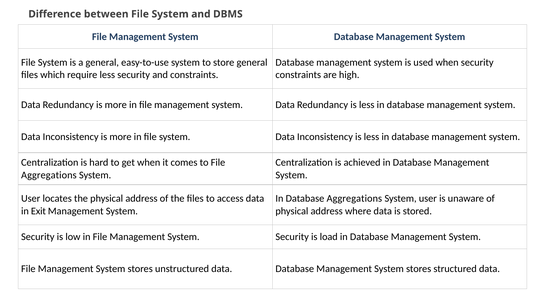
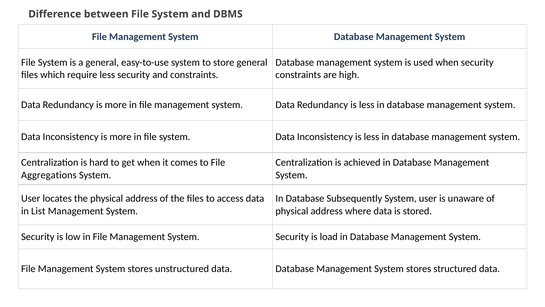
Database Aggregations: Aggregations -> Subsequently
Exit: Exit -> List
